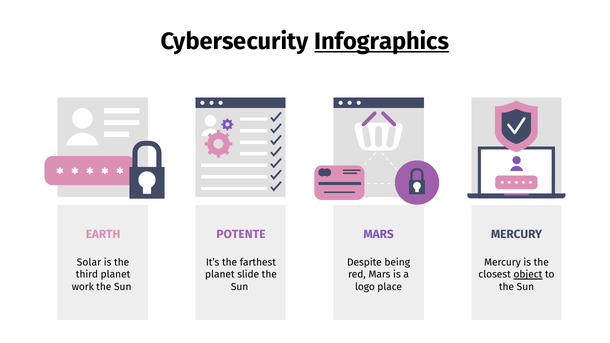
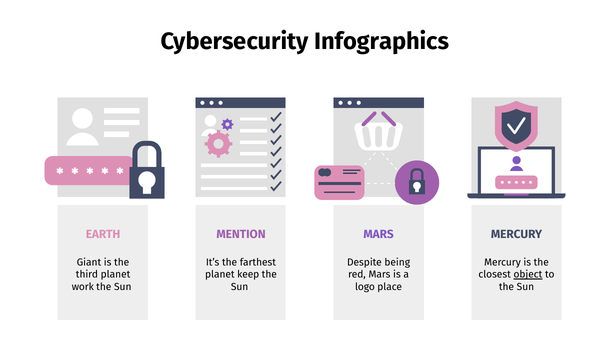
Infographics underline: present -> none
POTENTE: POTENTE -> MENTION
Solar: Solar -> Giant
slide: slide -> keep
